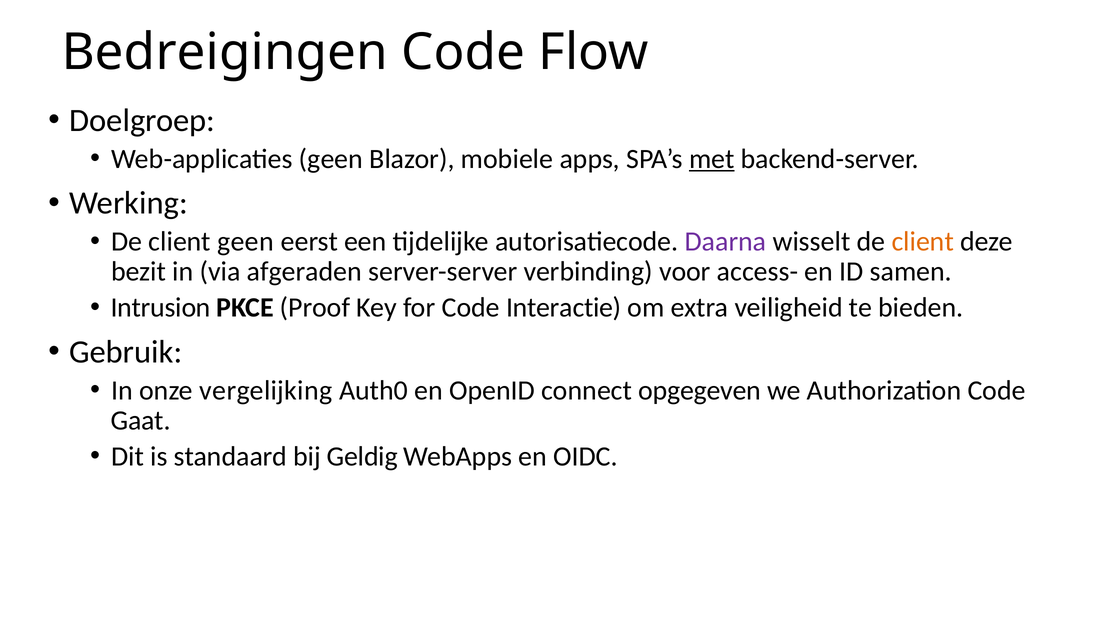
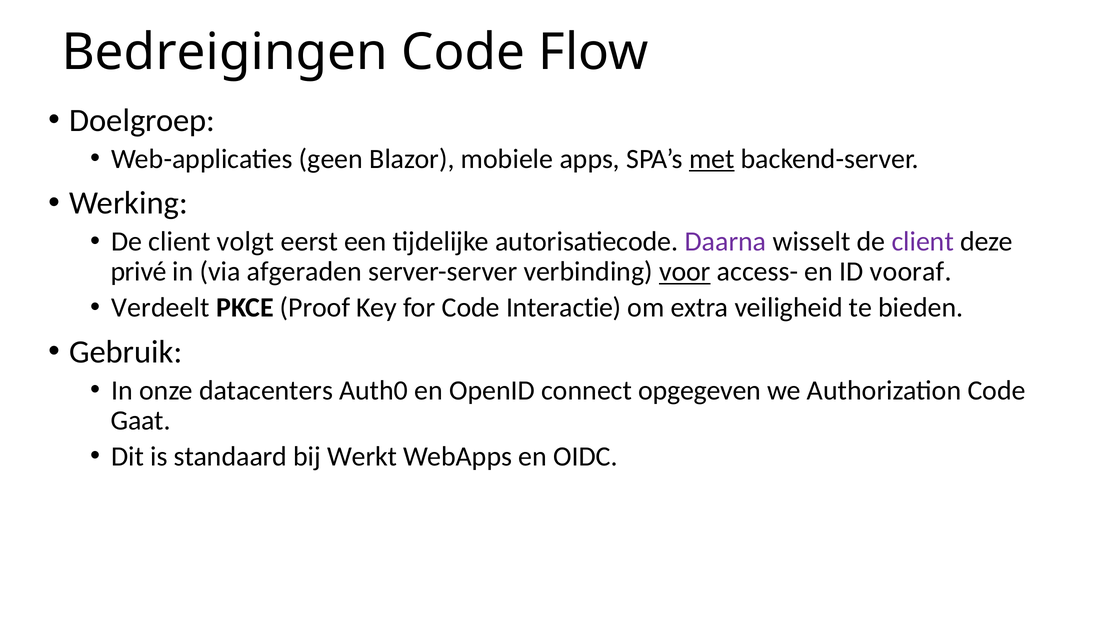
client geen: geen -> volgt
client at (923, 242) colour: orange -> purple
bezit: bezit -> privé
voor underline: none -> present
samen: samen -> vooraf
Intrusion: Intrusion -> Verdeelt
vergelijking: vergelijking -> datacenters
Geldig: Geldig -> Werkt
